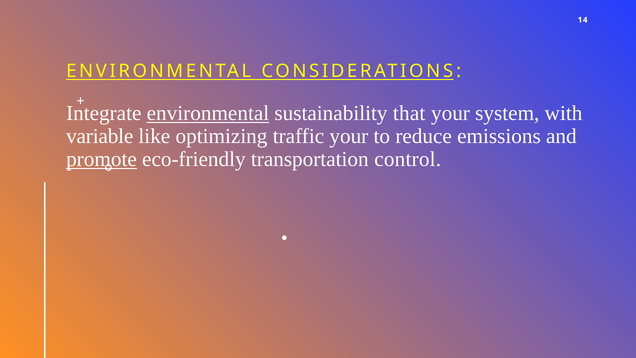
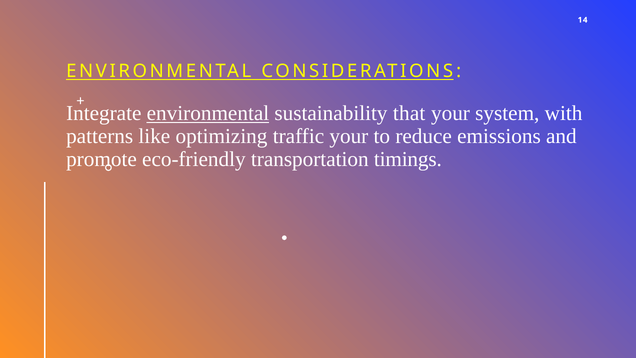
variable: variable -> patterns
promote underline: present -> none
control: control -> timings
